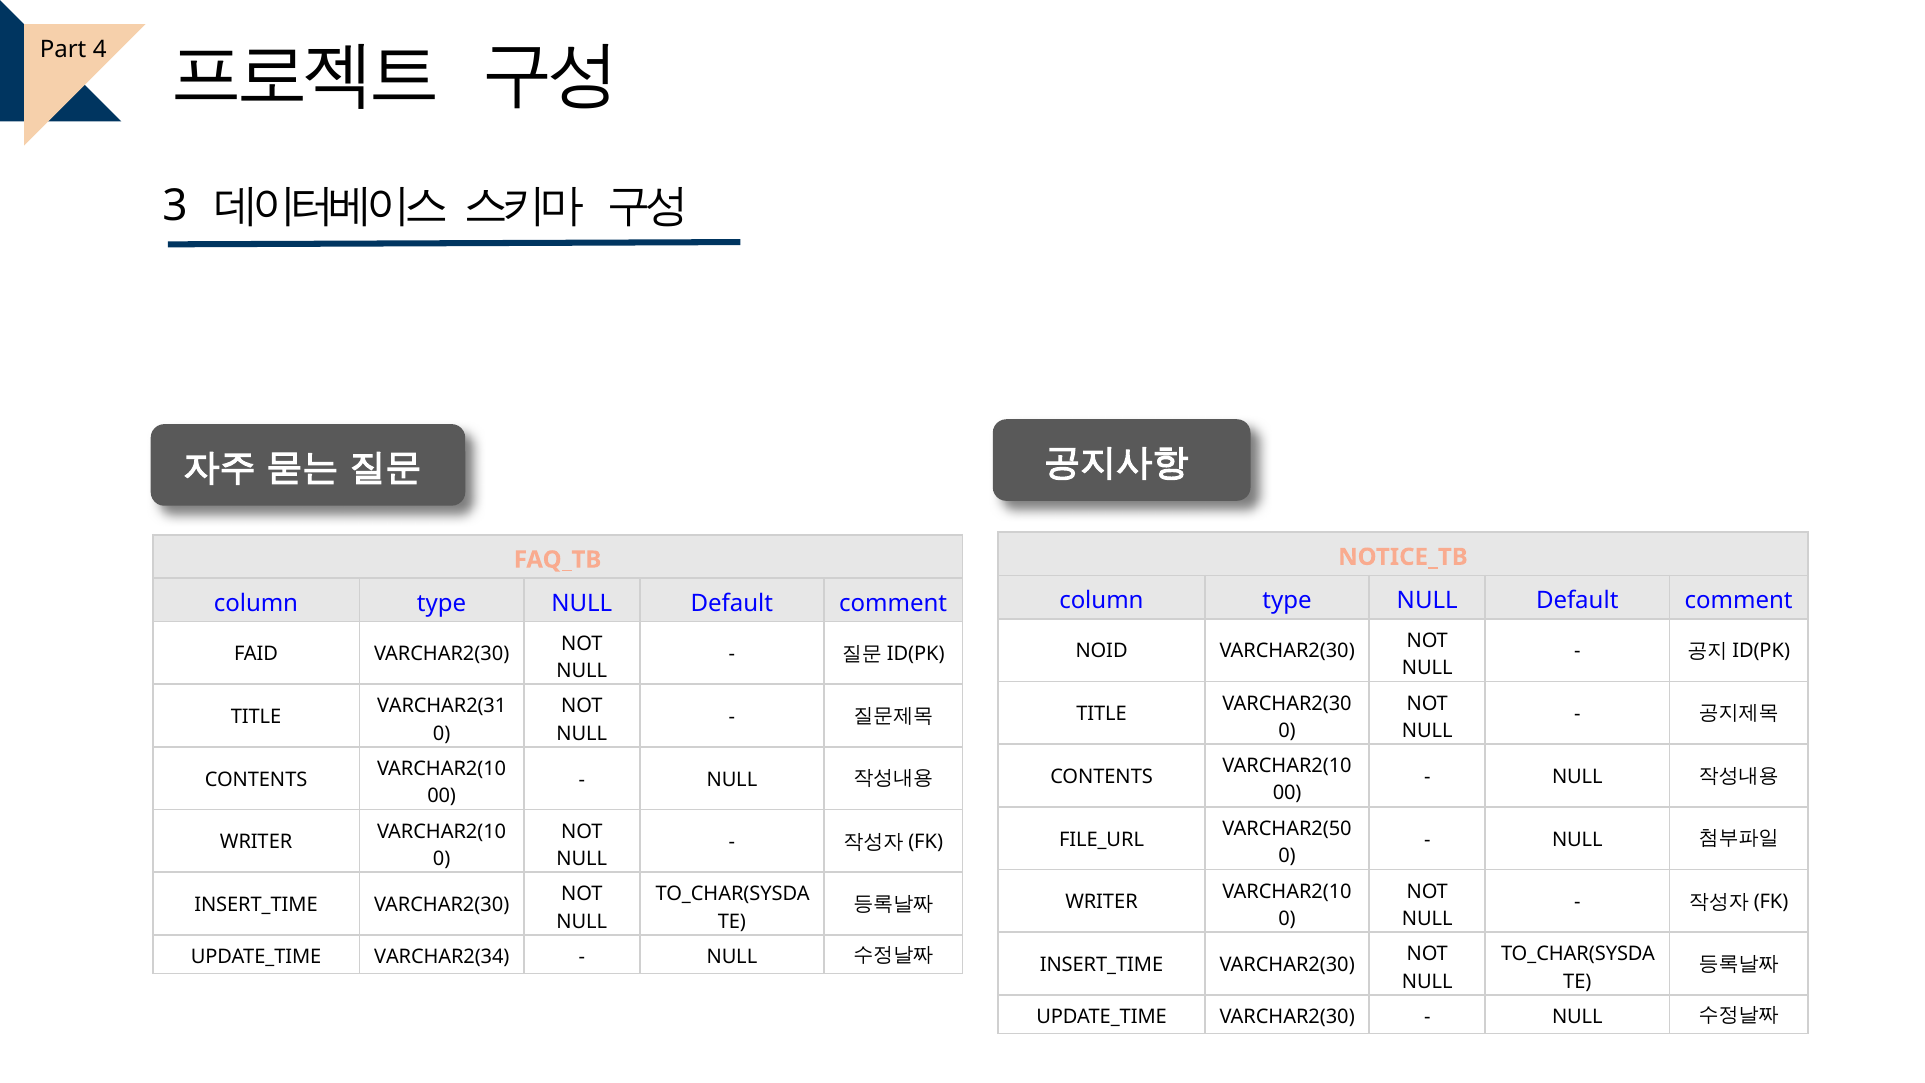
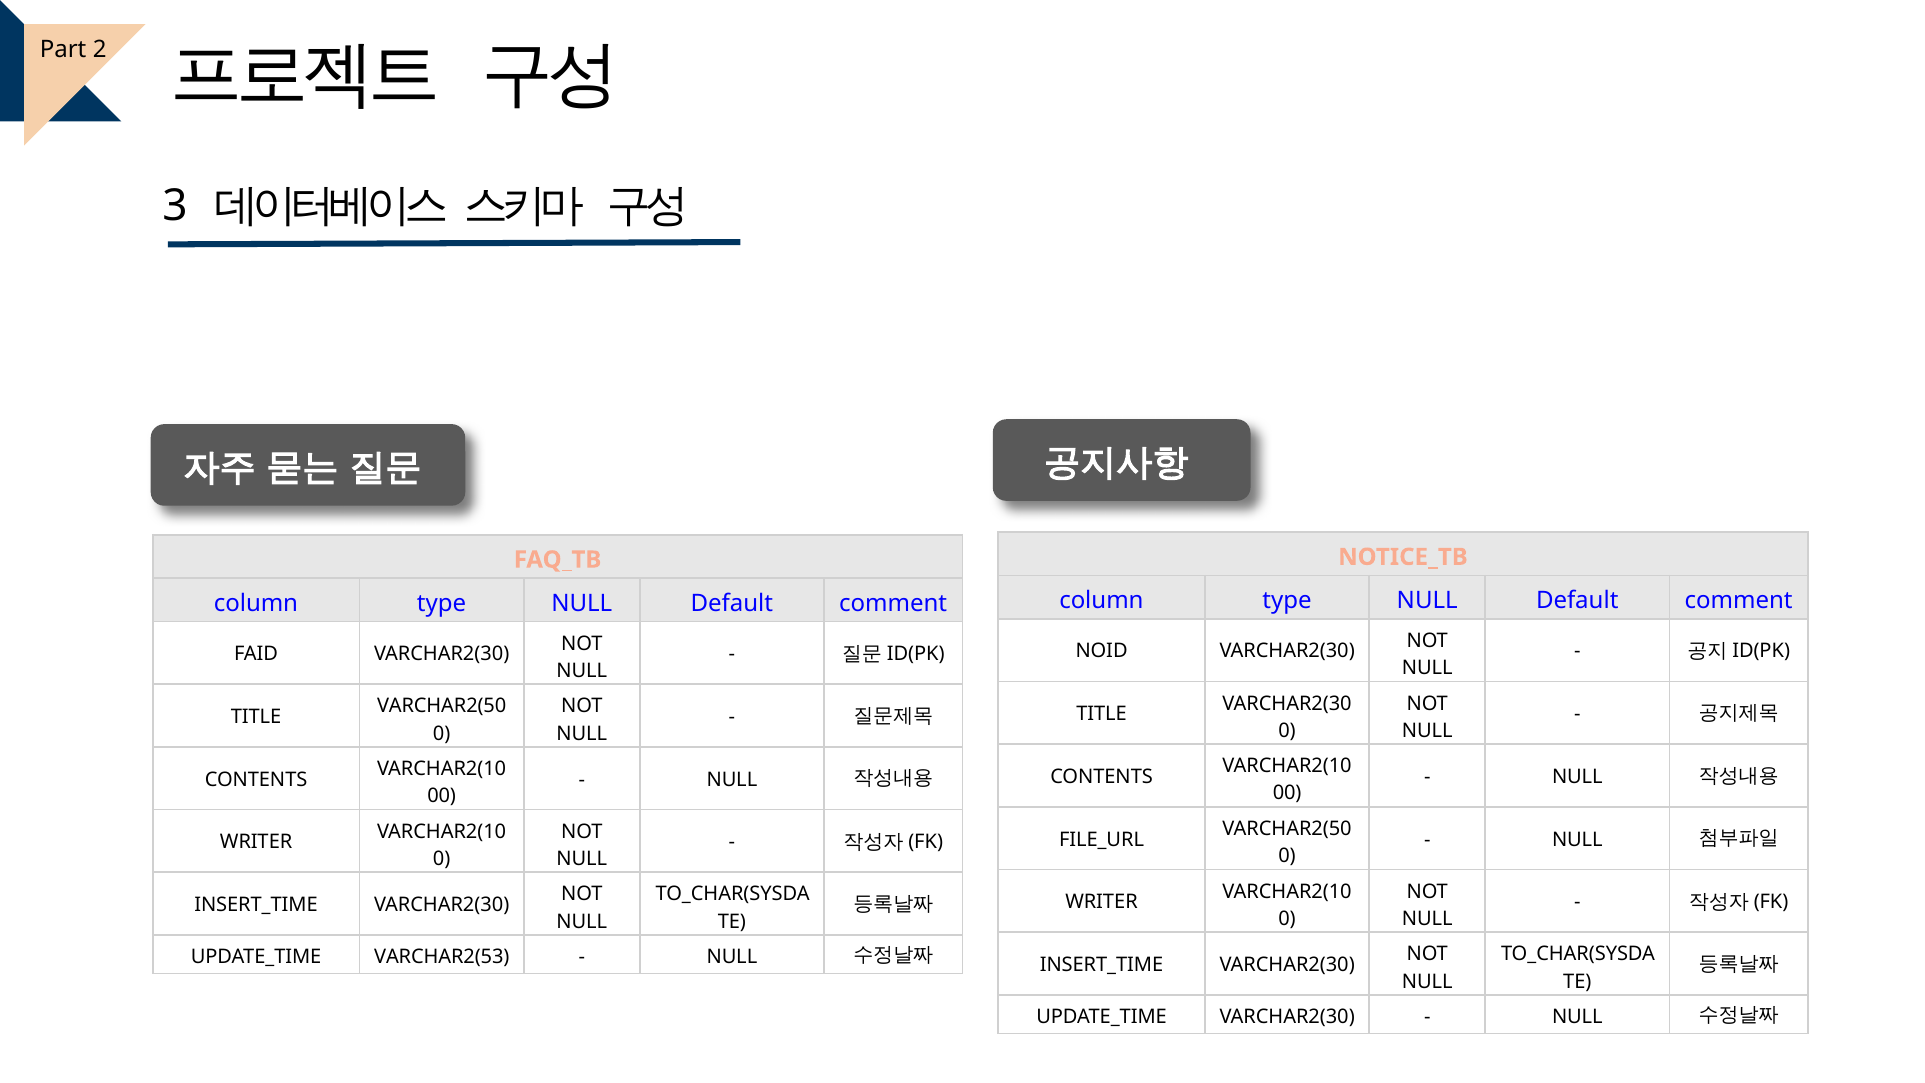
4: 4 -> 2
VARCHAR2(31 at (442, 706): VARCHAR2(31 -> VARCHAR2(50
VARCHAR2(34: VARCHAR2(34 -> VARCHAR2(53
